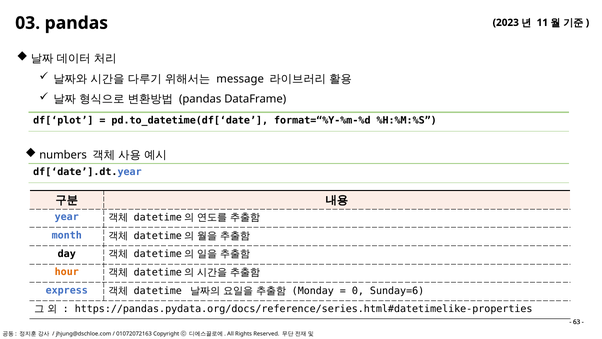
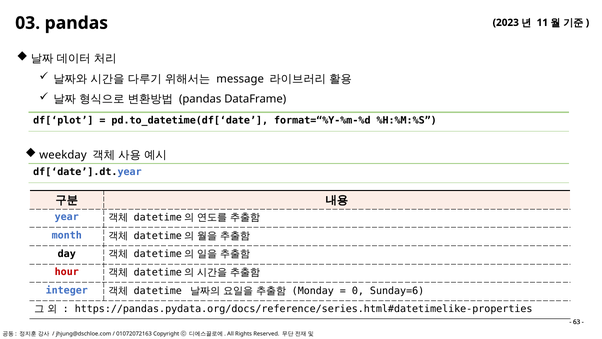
numbers: numbers -> weekday
hour colour: orange -> red
express: express -> integer
